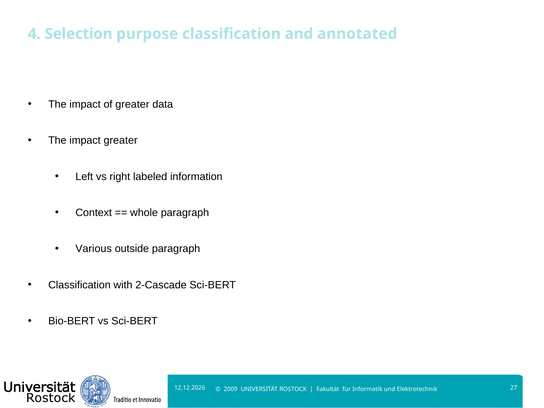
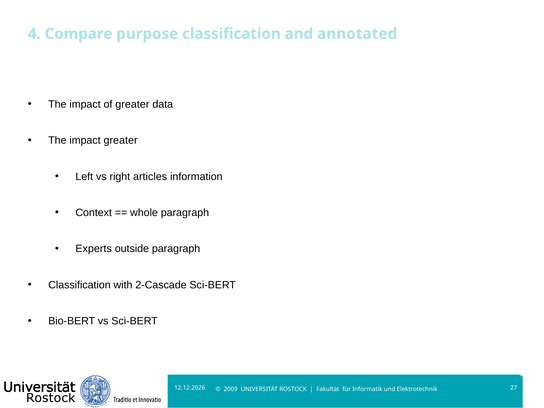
Selection: Selection -> Compare
labeled: labeled -> articles
Various: Various -> Experts
